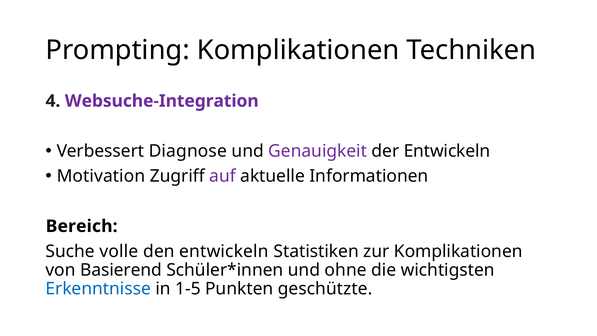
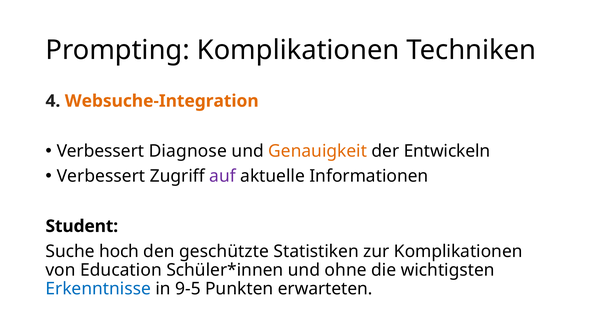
Websuche-Integration colour: purple -> orange
Genauigkeit colour: purple -> orange
Motivation at (101, 176): Motivation -> Verbessert
Bereich: Bereich -> Student
volle: volle -> hoch
den entwickeln: entwickeln -> geschützte
Basierend: Basierend -> Education
1-5: 1-5 -> 9-5
geschützte: geschützte -> erwarteten
